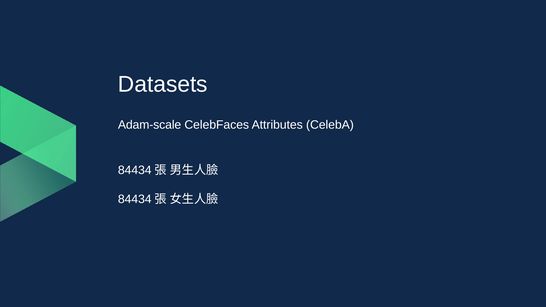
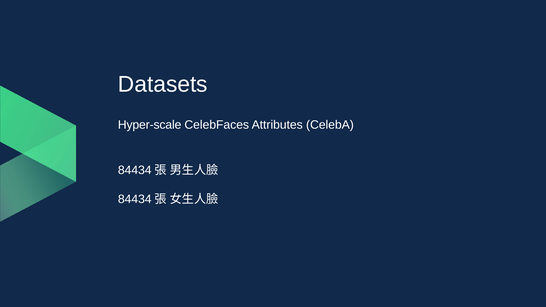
Adam-scale: Adam-scale -> Hyper-scale
